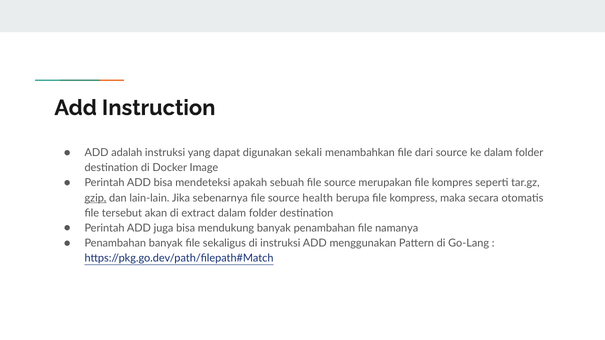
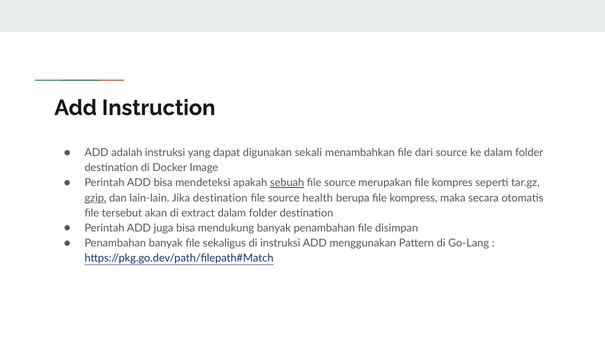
sebuah underline: none -> present
Jika sebenarnya: sebenarnya -> destination
namanya: namanya -> disimpan
